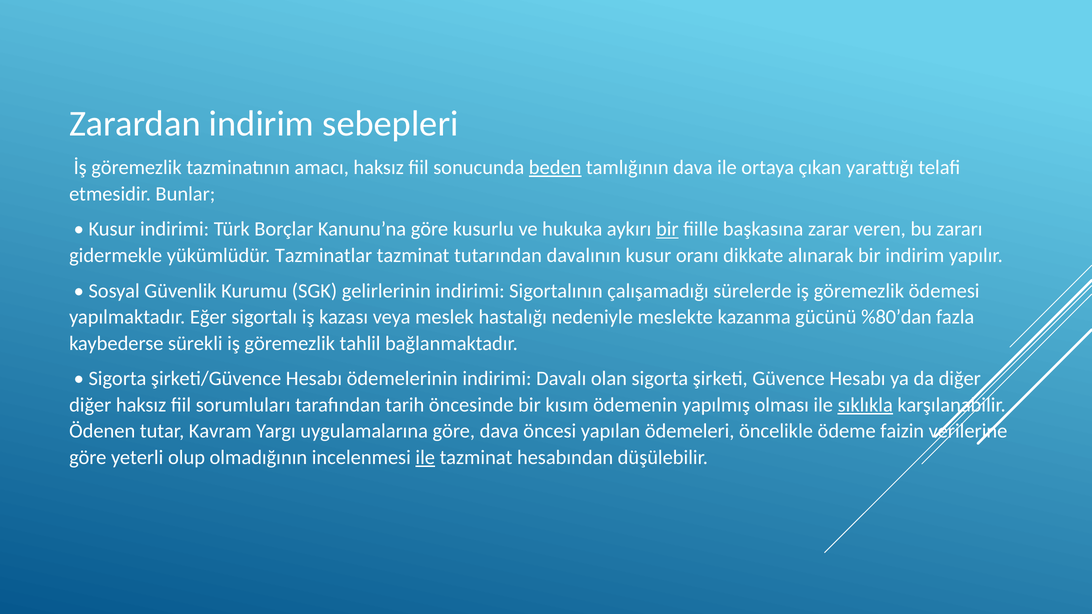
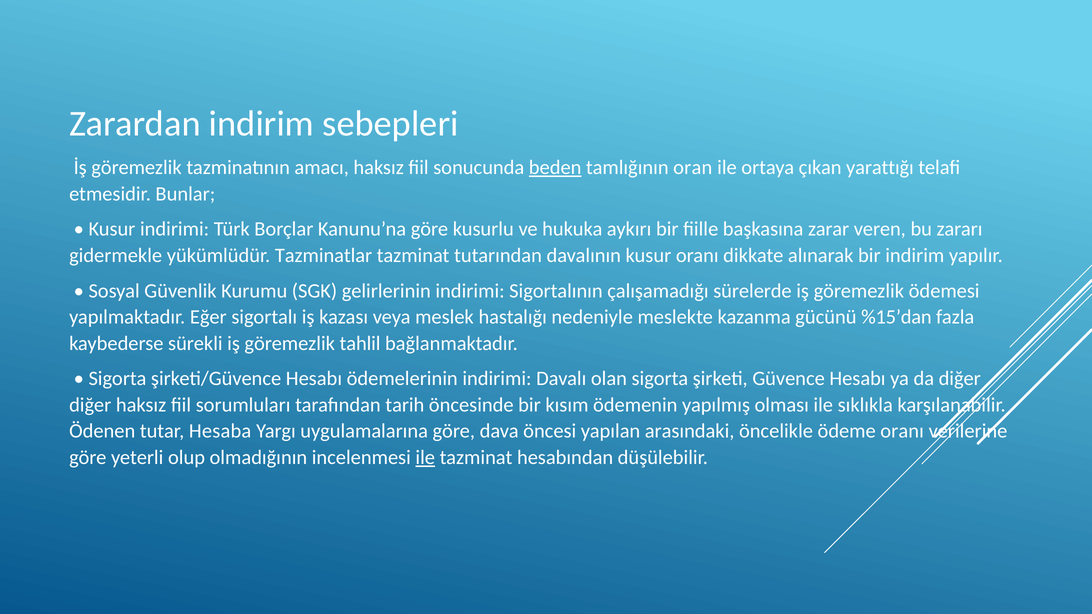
tamlığının dava: dava -> oran
bir at (667, 229) underline: present -> none
%80’dan: %80’dan -> %15’dan
sıklıkla underline: present -> none
Kavram: Kavram -> Hesaba
ödemeleri: ödemeleri -> arasındaki
ödeme faizin: faizin -> oranı
